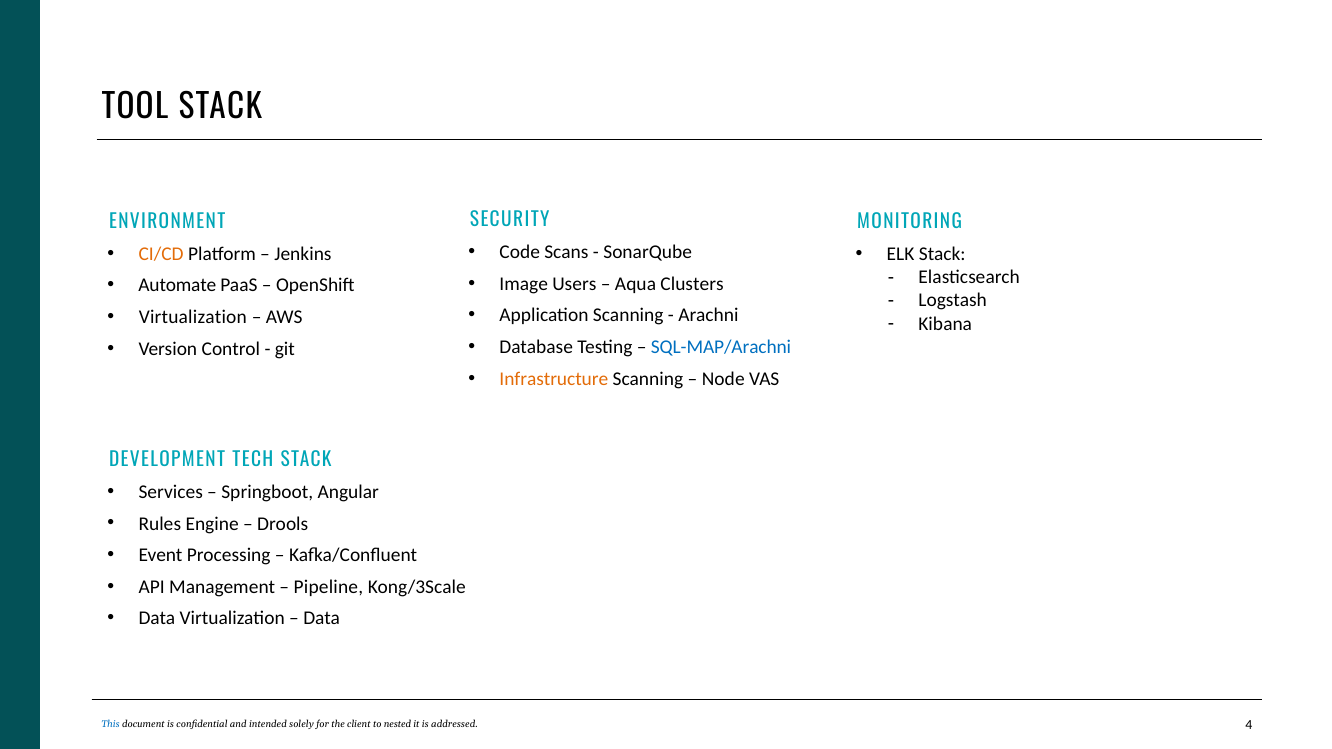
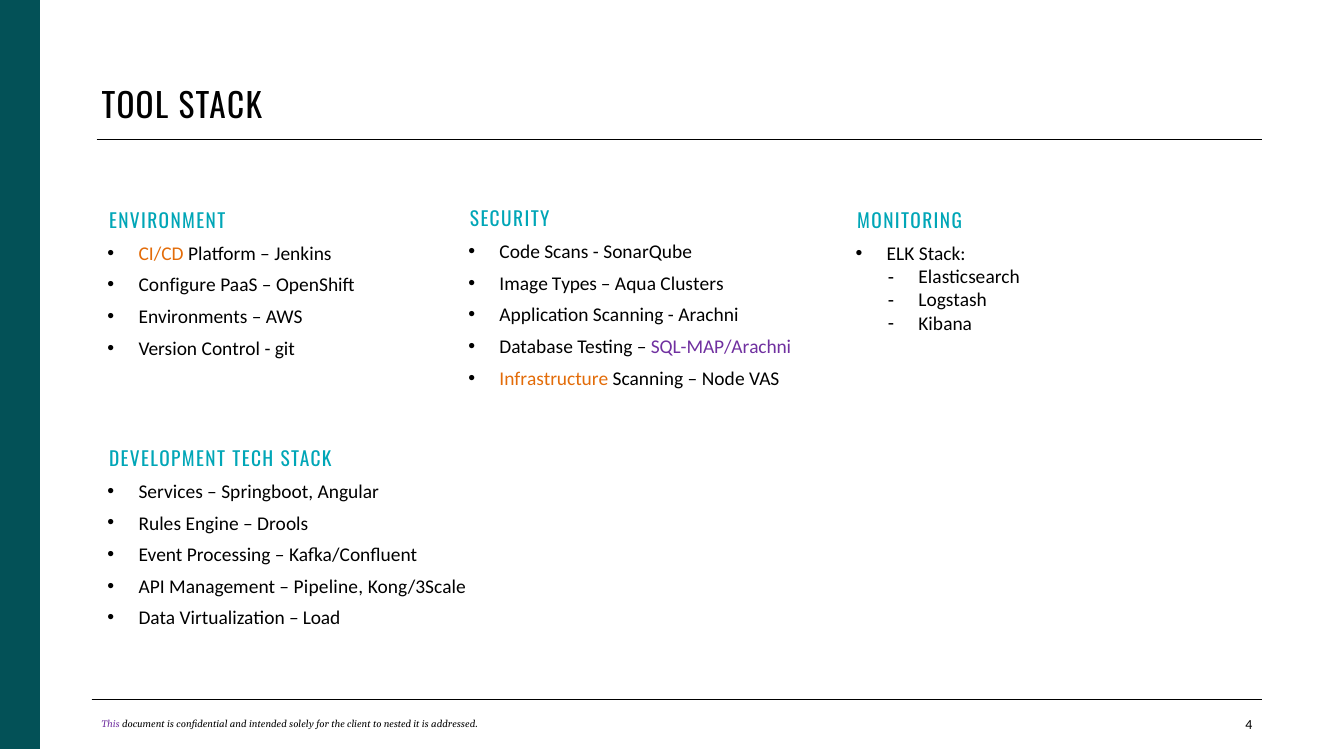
Users: Users -> Types
Automate: Automate -> Configure
Virtualization at (193, 317): Virtualization -> Environments
SQL-MAP/Arachni colour: blue -> purple
Data at (322, 619): Data -> Load
This colour: blue -> purple
